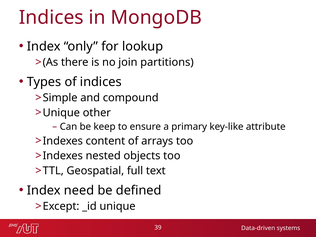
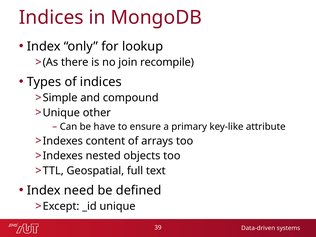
partitions: partitions -> recompile
keep: keep -> have
